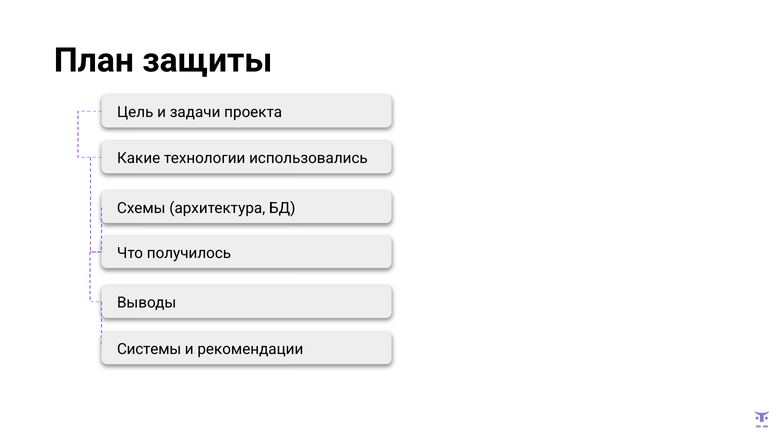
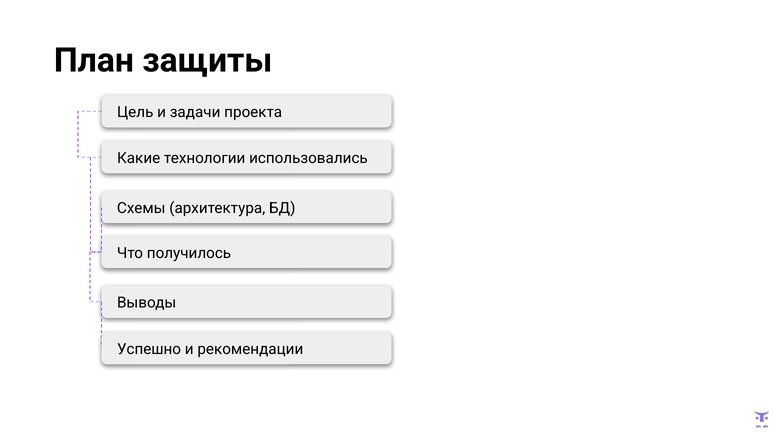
Системы: Системы -> Успешно
